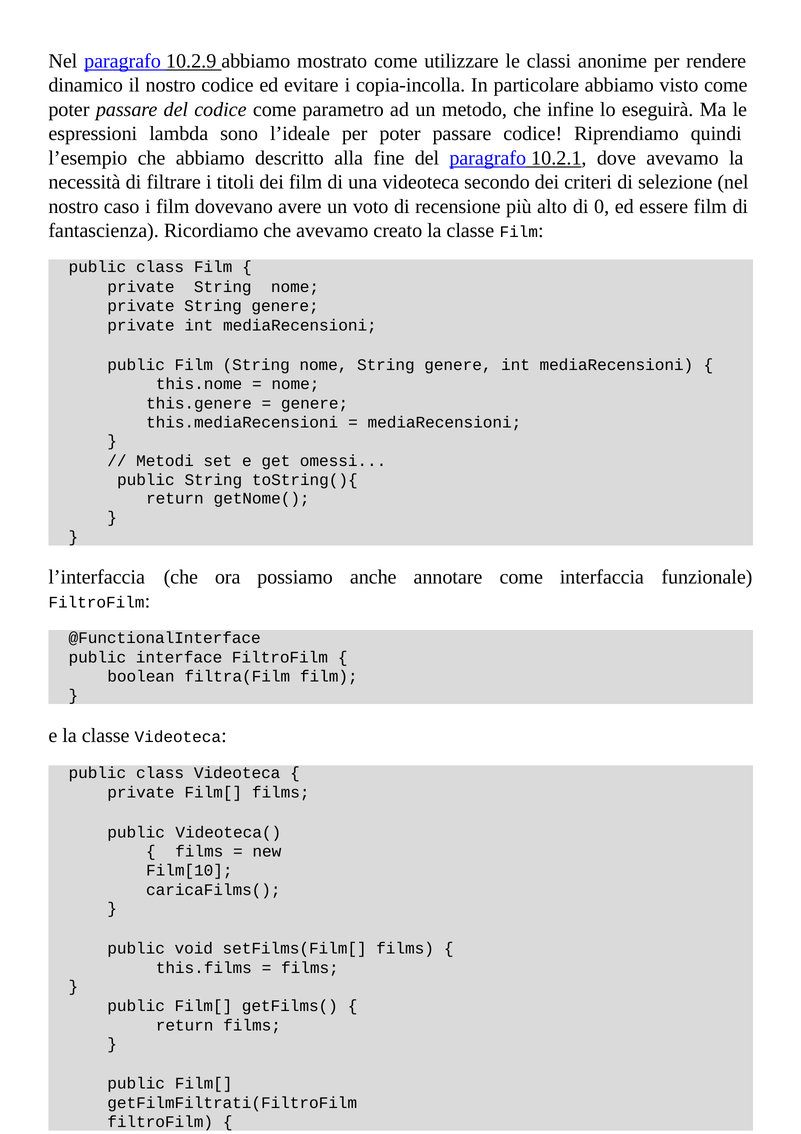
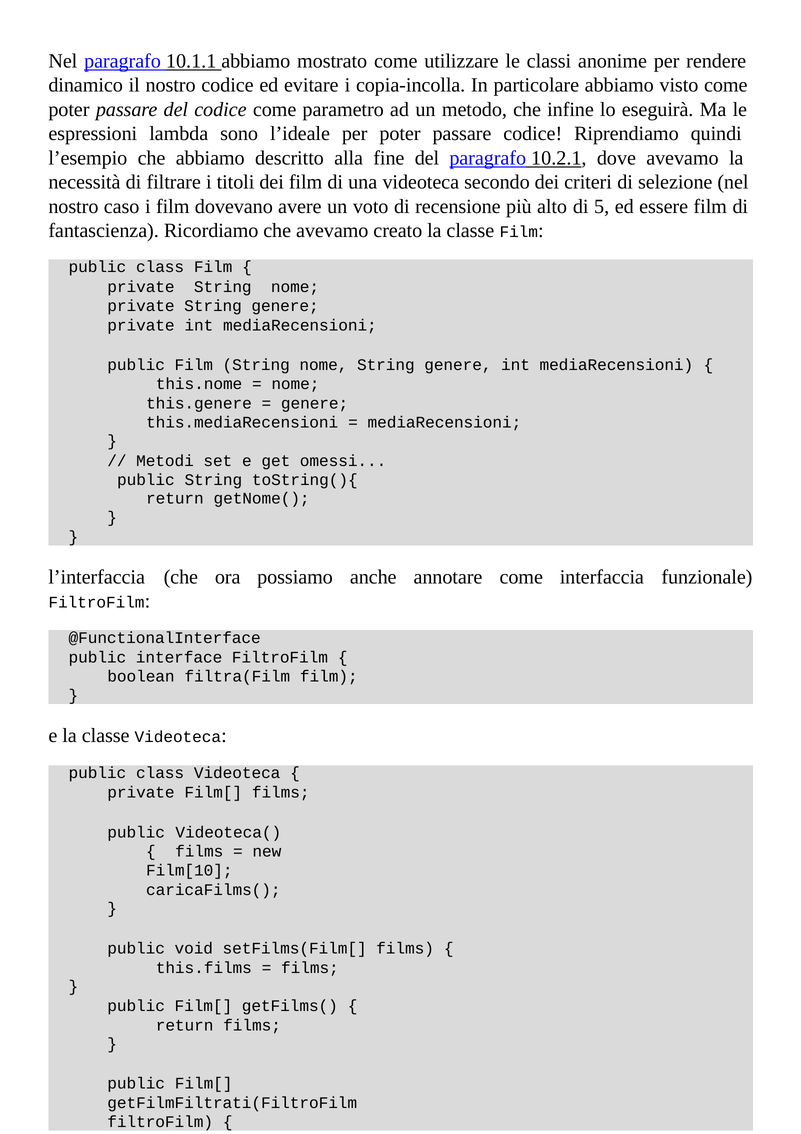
10.2.9: 10.2.9 -> 10.1.1
0: 0 -> 5
